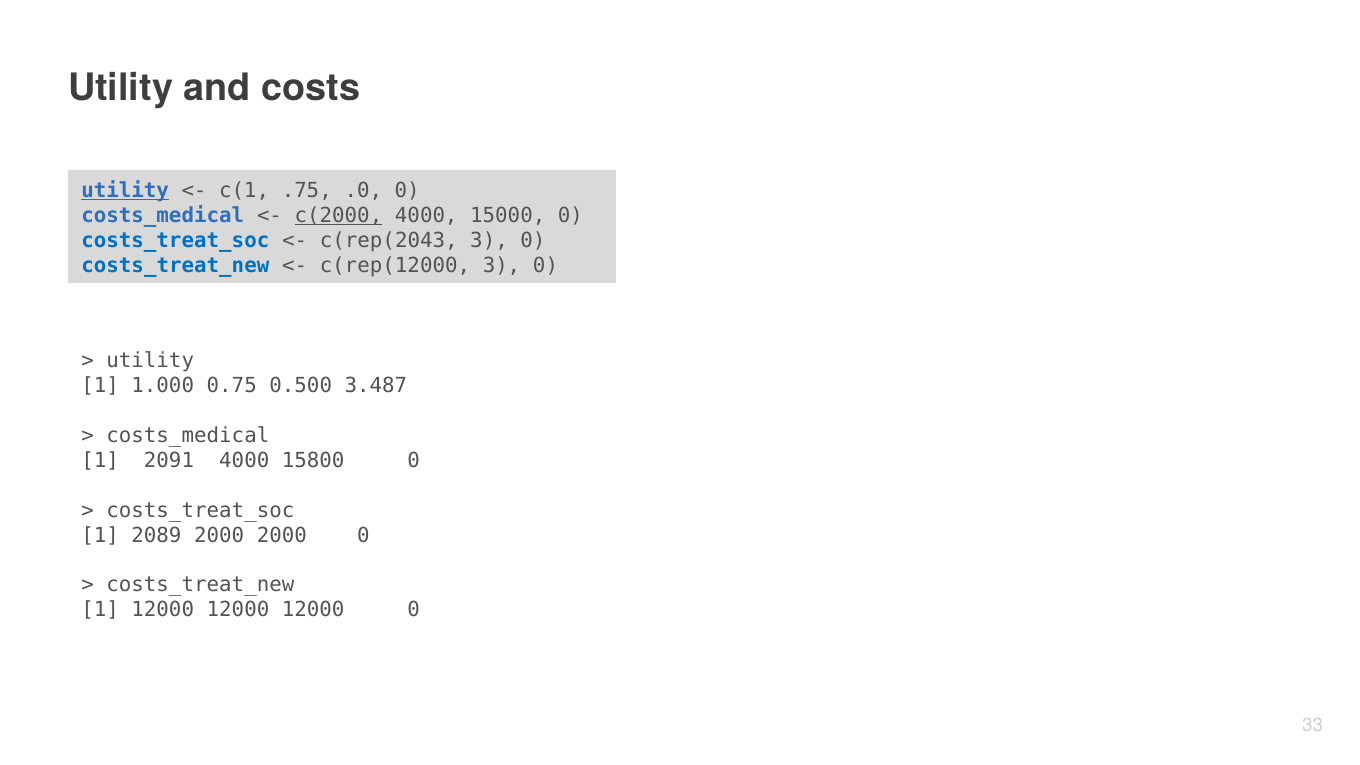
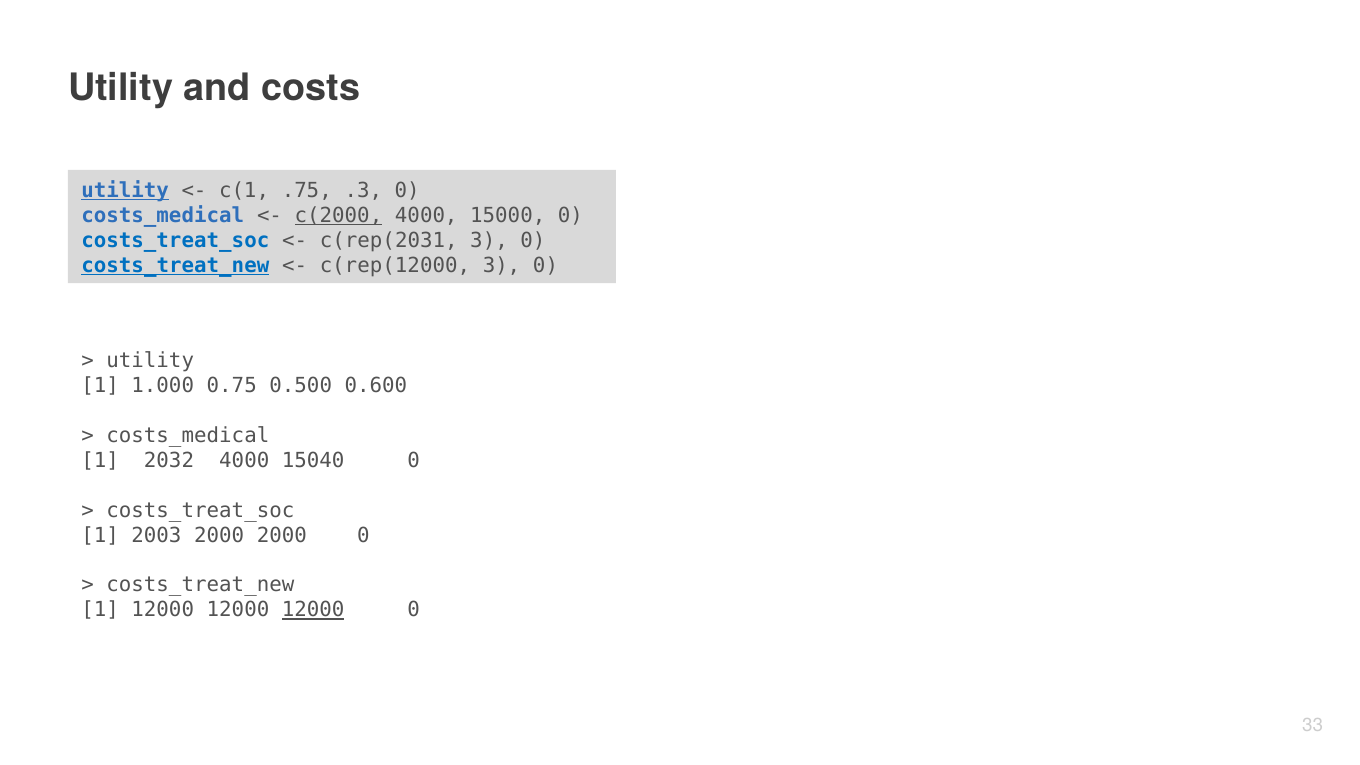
.0: .0 -> .3
c(rep(2043: c(rep(2043 -> c(rep(2031
costs_treat_new at (175, 265) underline: none -> present
3.487: 3.487 -> 0.600
2091: 2091 -> 2032
15800: 15800 -> 15040
2089: 2089 -> 2003
12000 at (313, 610) underline: none -> present
